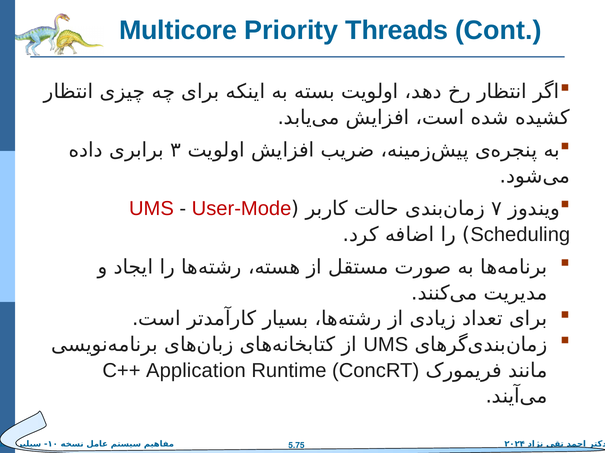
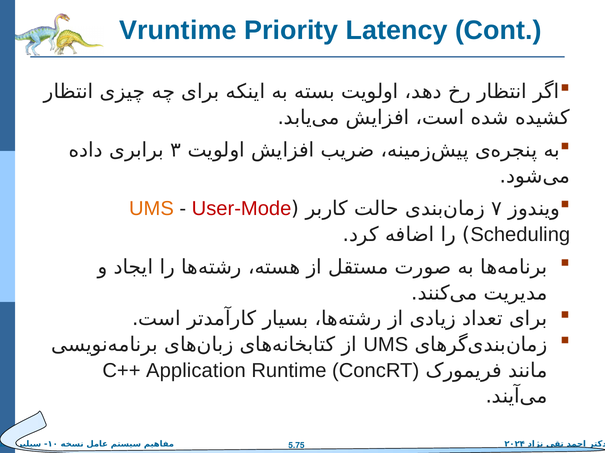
Multicore: Multicore -> Vruntime
Threads: Threads -> Latency
UMS at (151, 209) colour: red -> orange
